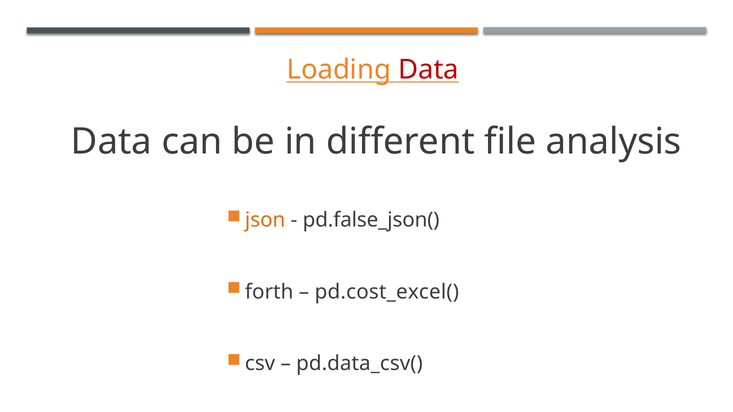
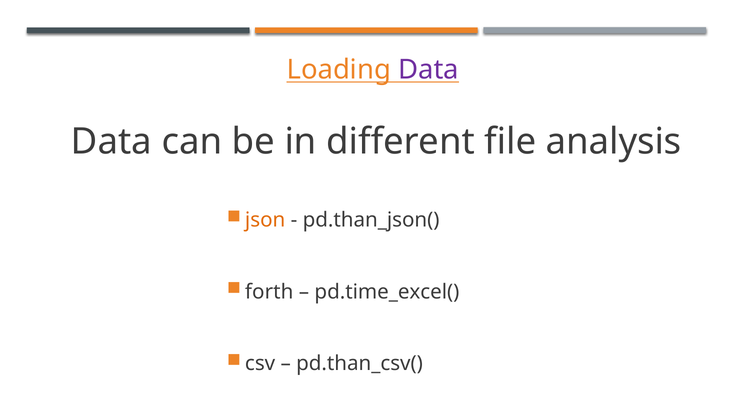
Data at (428, 69) colour: red -> purple
pd.false_json(: pd.false_json( -> pd.than_json(
pd.cost_excel(: pd.cost_excel( -> pd.time_excel(
pd.data_csv(: pd.data_csv( -> pd.than_csv(
